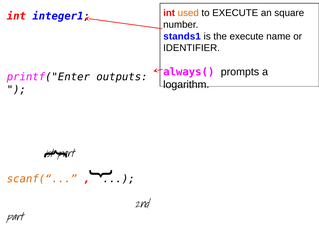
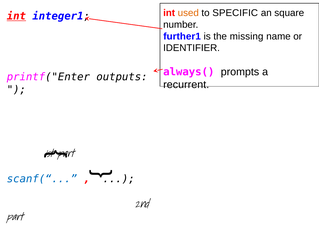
to EXECUTE: EXECUTE -> SPECIFIC
int at (16, 16) underline: none -> present
stands1: stands1 -> further1
the execute: execute -> missing
logarithm: logarithm -> recurrent
scanf(“ colour: orange -> blue
